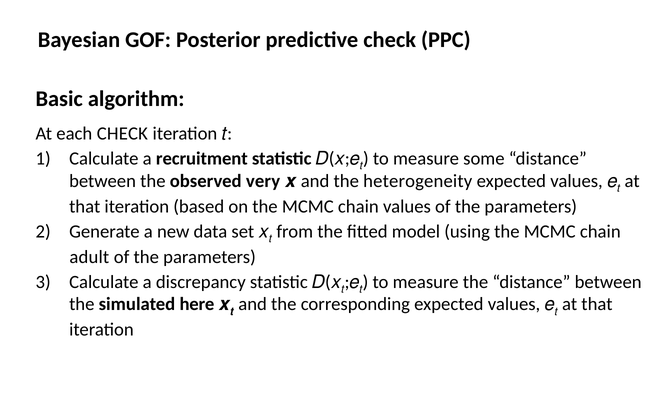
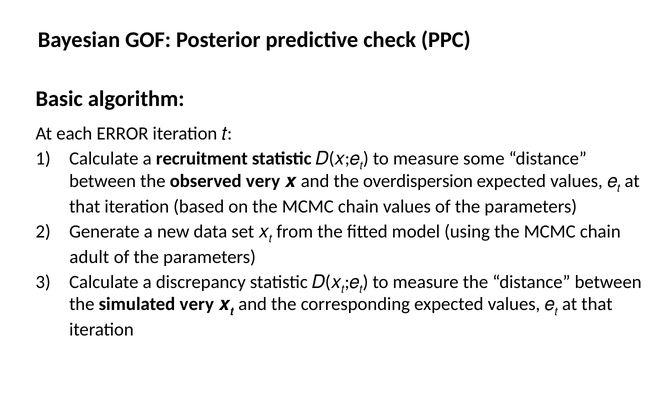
each CHECK: CHECK -> ERROR
heterogeneity: heterogeneity -> overdispersion
simulated here: here -> very
